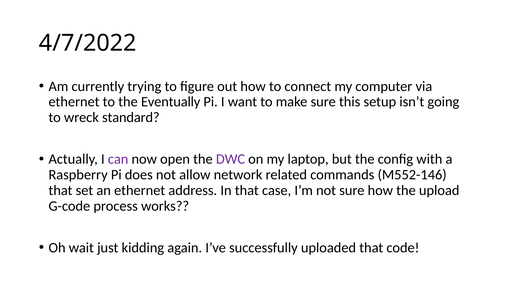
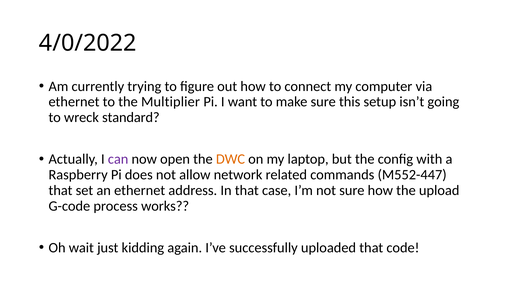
4/7/2022: 4/7/2022 -> 4/0/2022
Eventually: Eventually -> Multiplier
DWC colour: purple -> orange
M552-146: M552-146 -> M552-447
